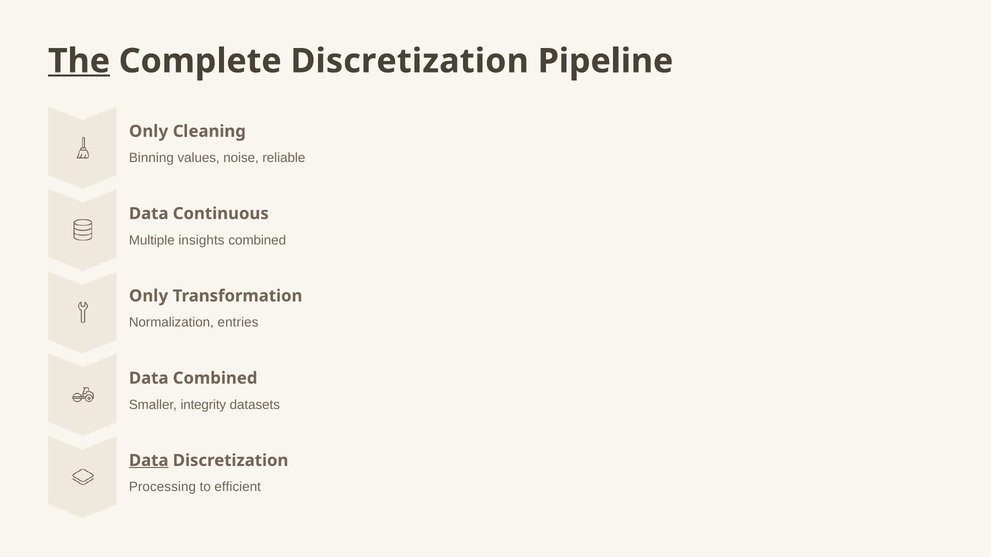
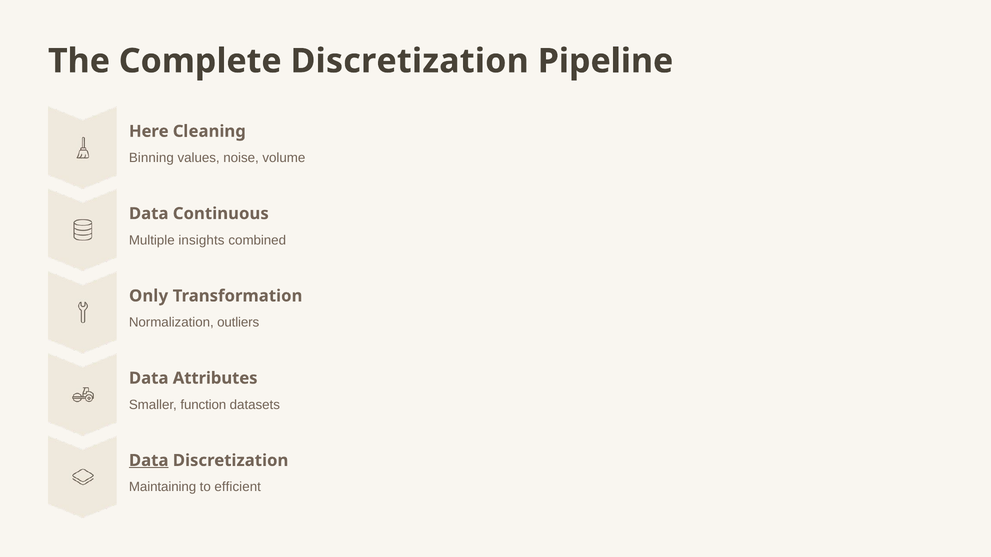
The underline: present -> none
Only at (149, 131): Only -> Here
reliable: reliable -> volume
entries: entries -> outliers
Data Combined: Combined -> Attributes
integrity: integrity -> function
Processing: Processing -> Maintaining
